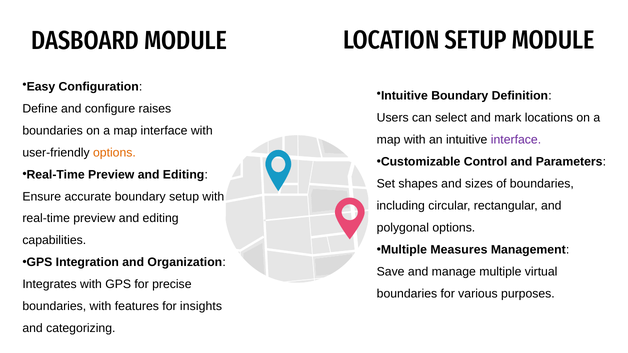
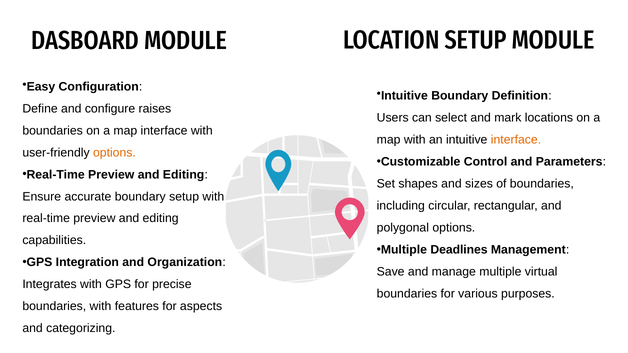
interface at (516, 140) colour: purple -> orange
Measures: Measures -> Deadlines
insights: insights -> aspects
